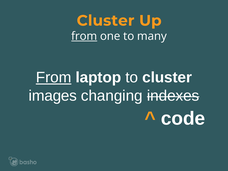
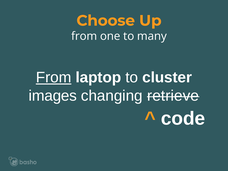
Cluster at (106, 21): Cluster -> Choose
from at (84, 36) underline: present -> none
indexes: indexes -> retrieve
